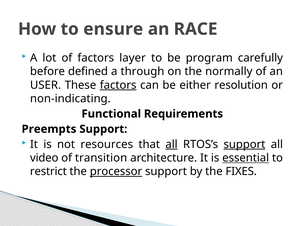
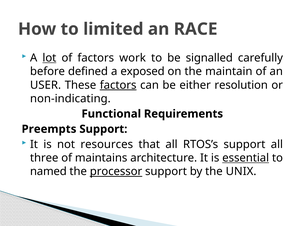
ensure: ensure -> limited
lot underline: none -> present
layer: layer -> work
program: program -> signalled
through: through -> exposed
normally: normally -> maintain
all at (172, 144) underline: present -> none
support at (244, 144) underline: present -> none
video: video -> three
transition: transition -> maintains
restrict: restrict -> named
FIXES: FIXES -> UNIX
